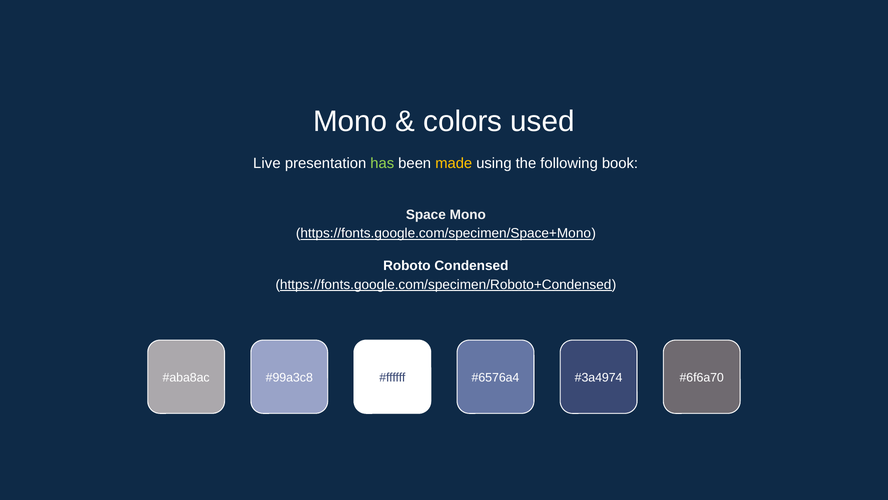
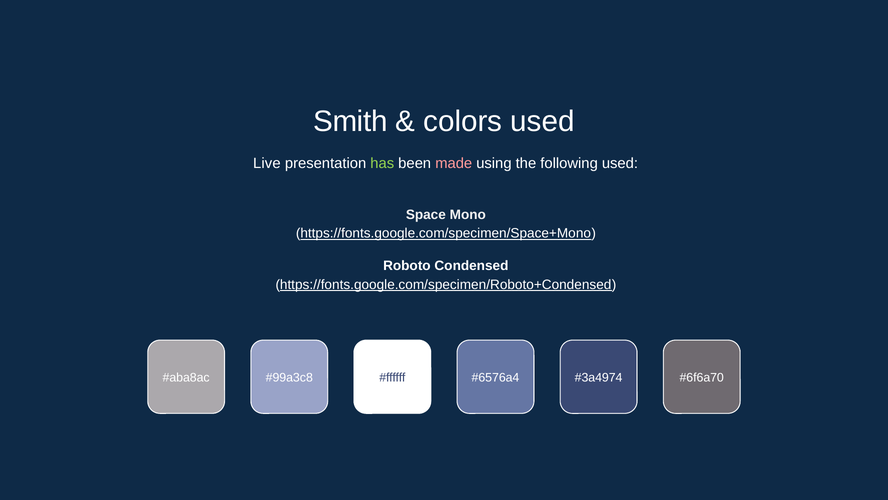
Mono at (350, 121): Mono -> Smith
made colour: yellow -> pink
following book: book -> used
